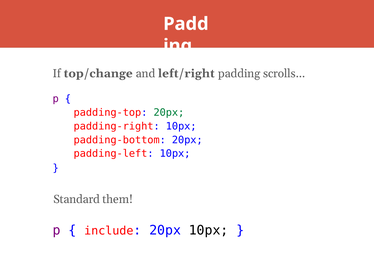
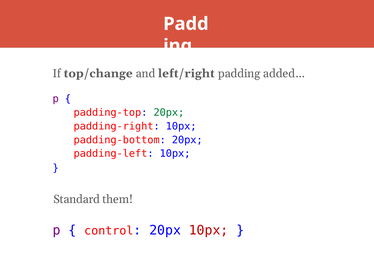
scrolls…: scrolls… -> added…
include: include -> control
10px at (209, 231) colour: black -> red
